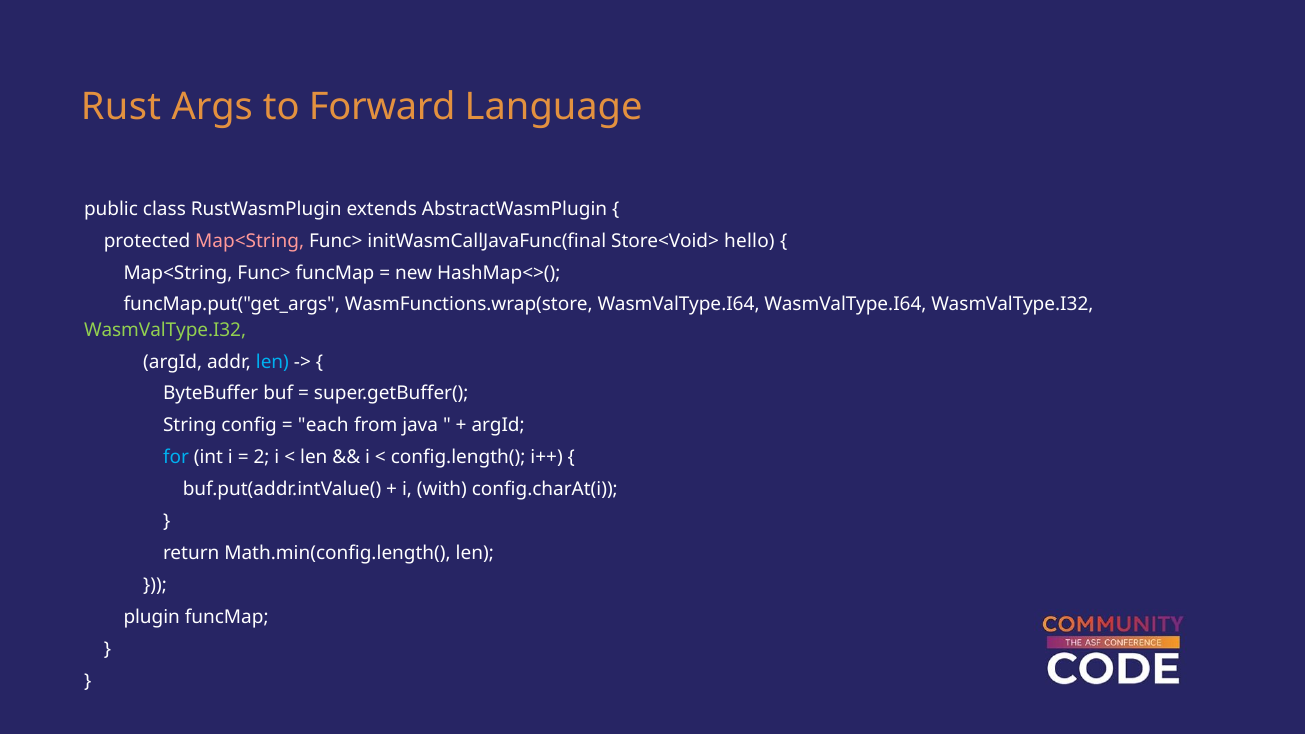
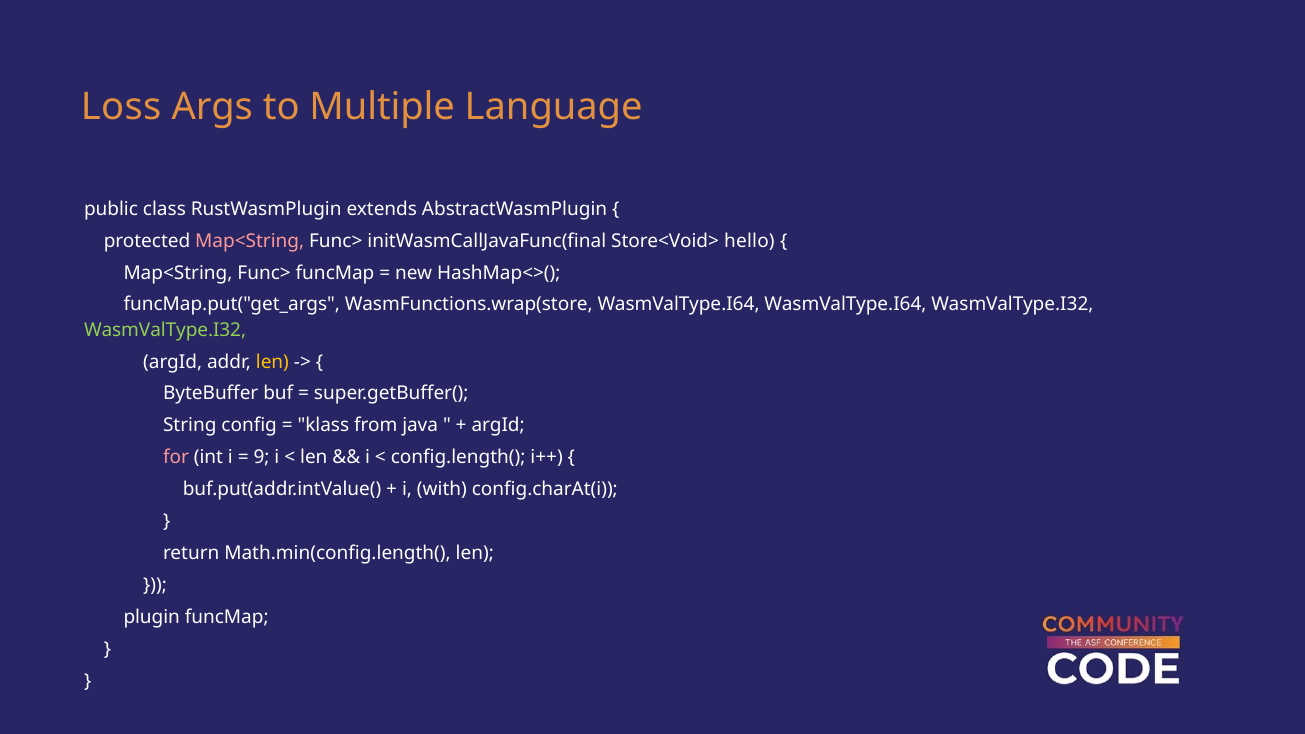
Rust: Rust -> Loss
Forward: Forward -> Multiple
len at (272, 362) colour: light blue -> yellow
each: each -> klass
for colour: light blue -> pink
2: 2 -> 9
